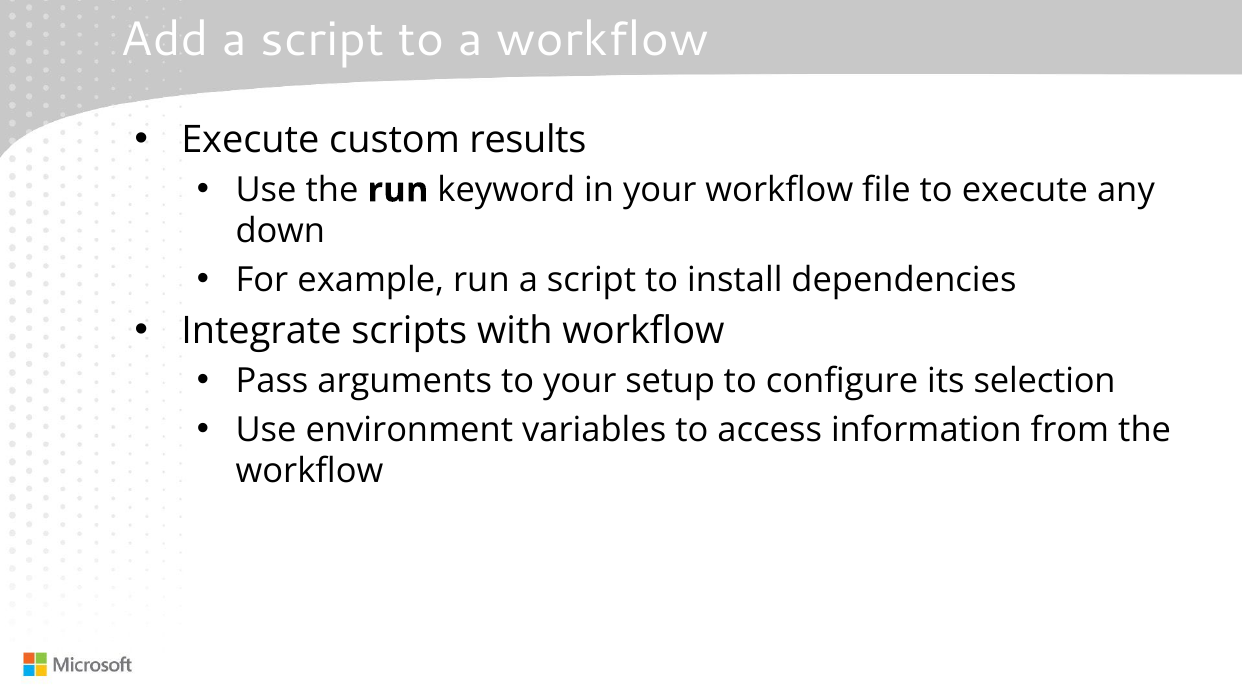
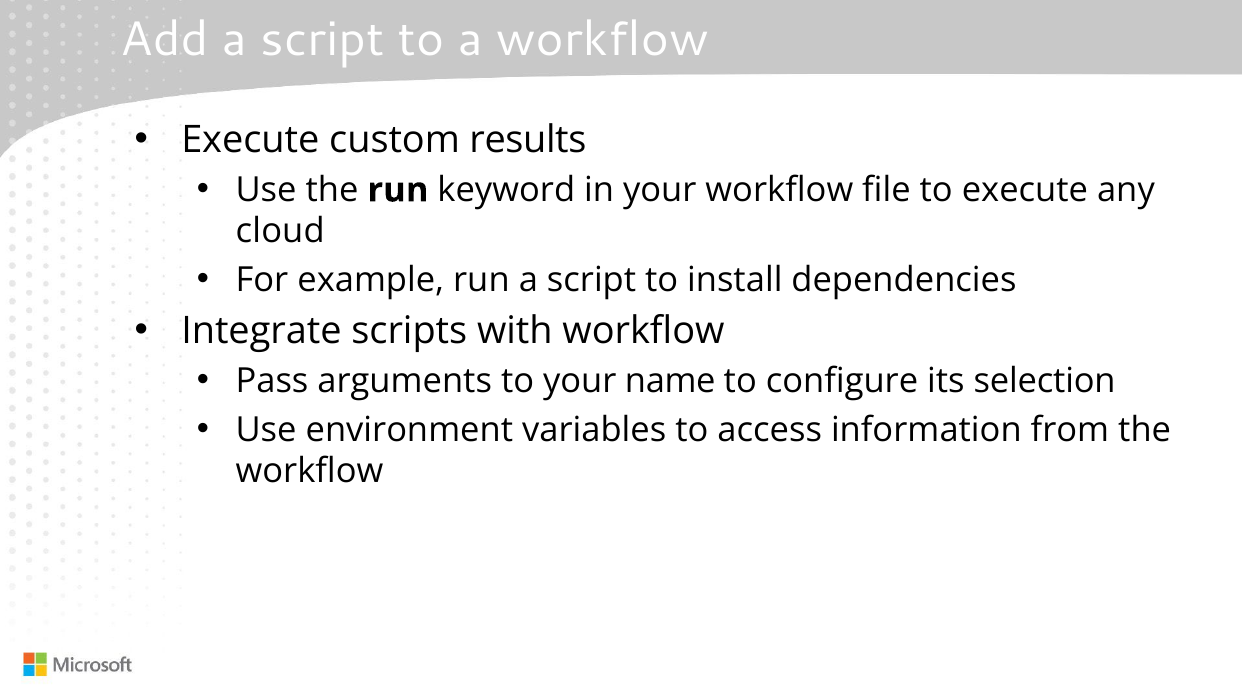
down: down -> cloud
setup: setup -> name
